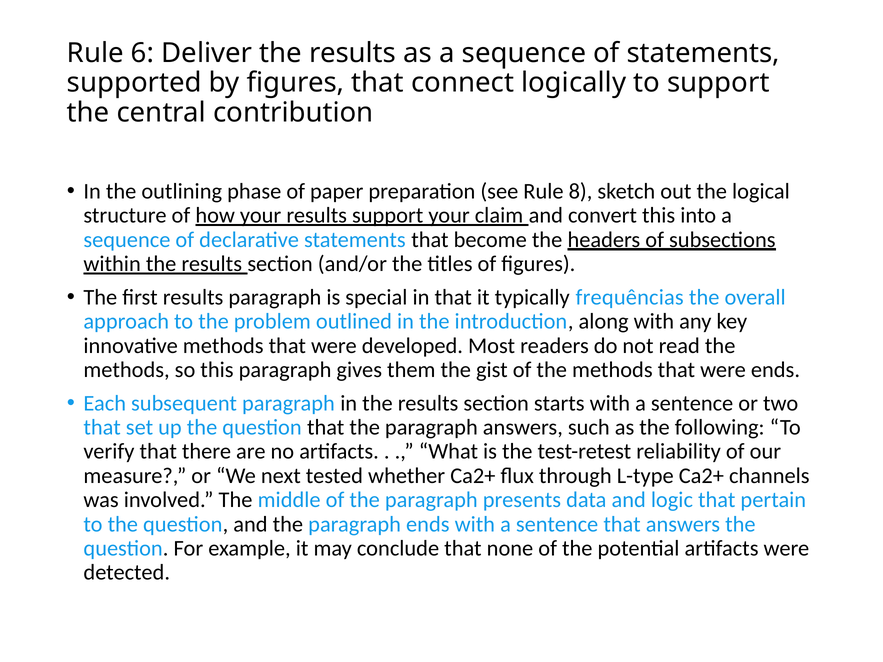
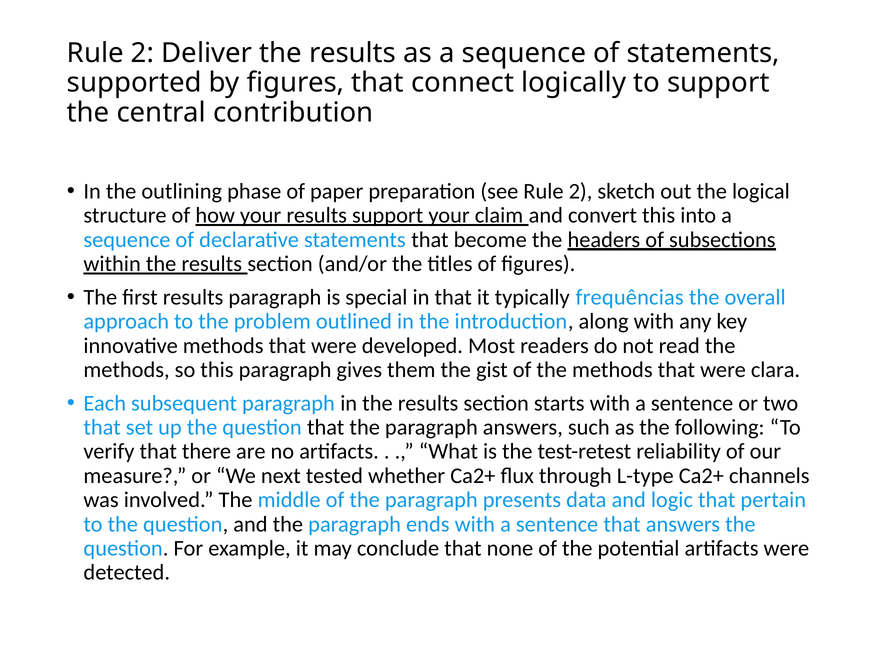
6 at (143, 53): 6 -> 2
see Rule 8: 8 -> 2
were ends: ends -> clara
